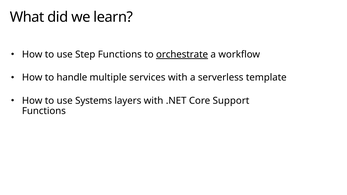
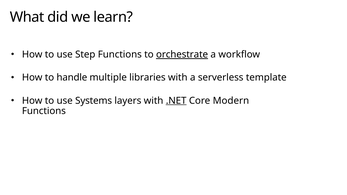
services: services -> libraries
.NET underline: none -> present
Support: Support -> Modern
